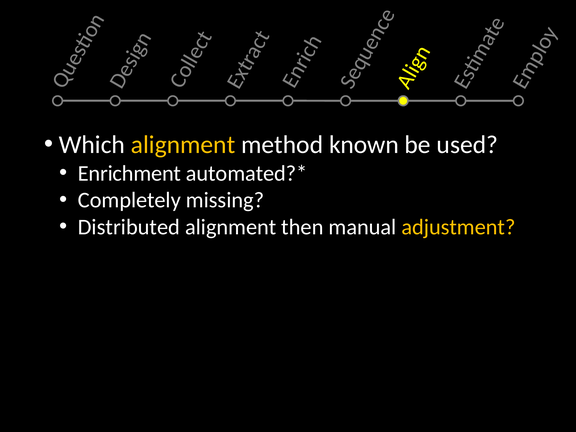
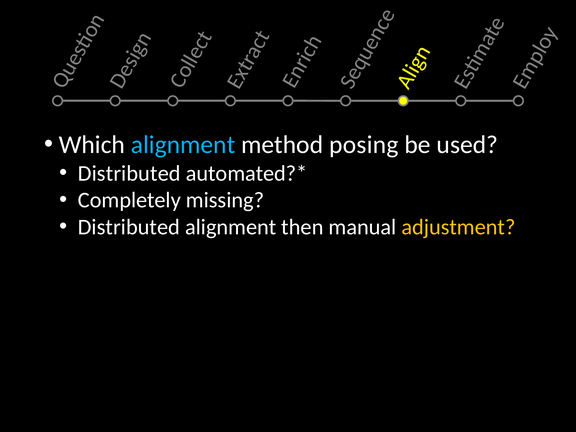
alignment at (183, 145) colour: yellow -> light blue
known: known -> posing
Enrichment at (129, 173): Enrichment -> Distributed
